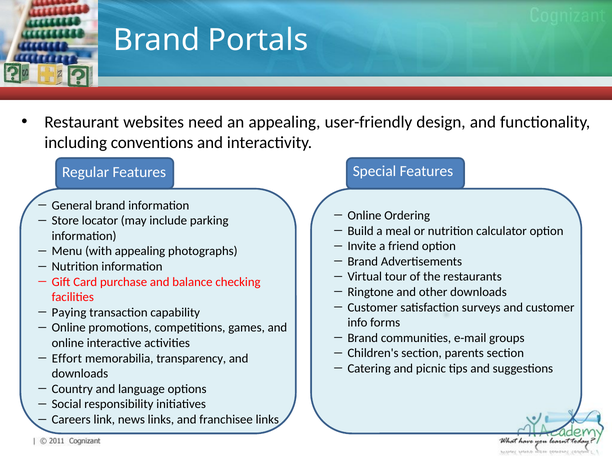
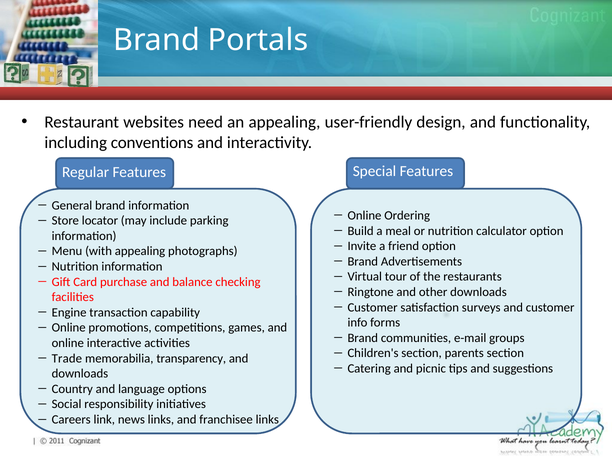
Paying: Paying -> Engine
Effort: Effort -> Trade
